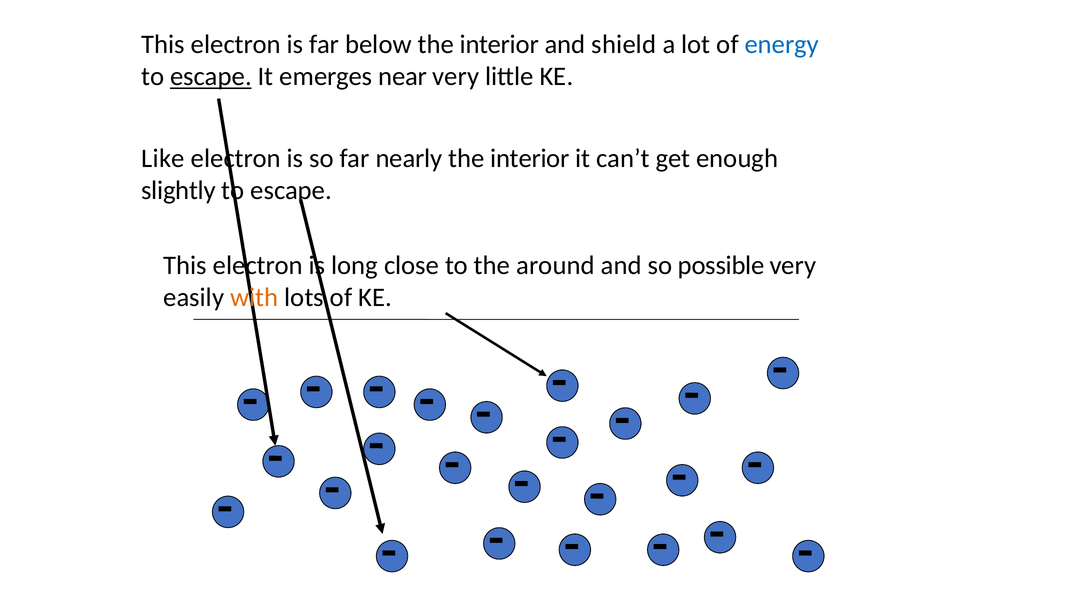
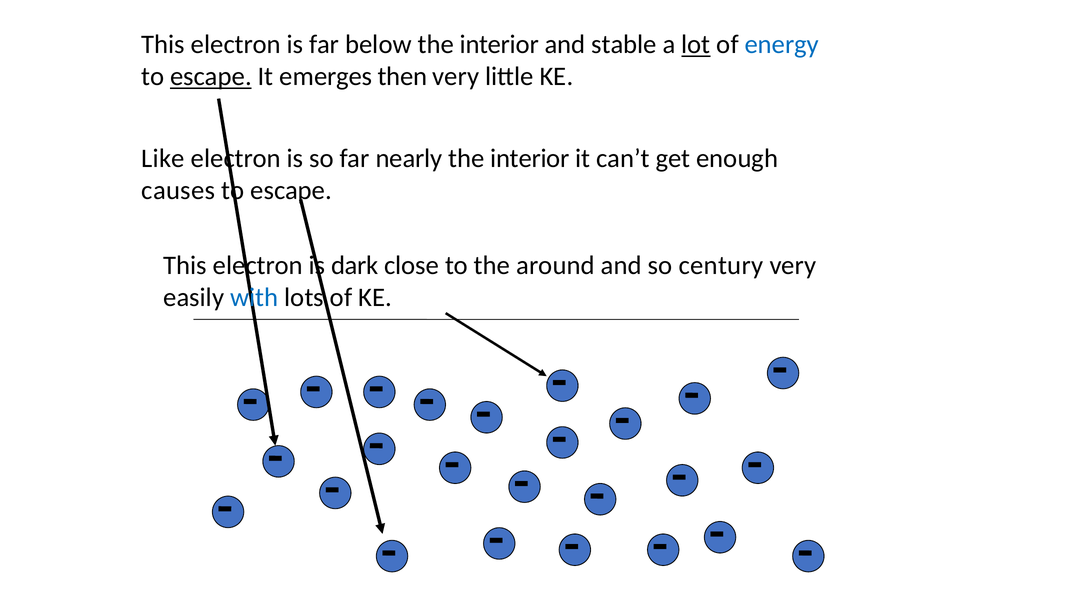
shield: shield -> stable
lot underline: none -> present
near: near -> then
slightly: slightly -> causes
long: long -> dark
possible: possible -> century
with colour: orange -> blue
